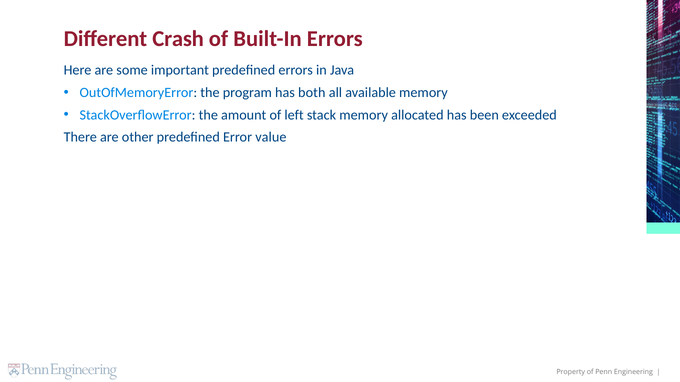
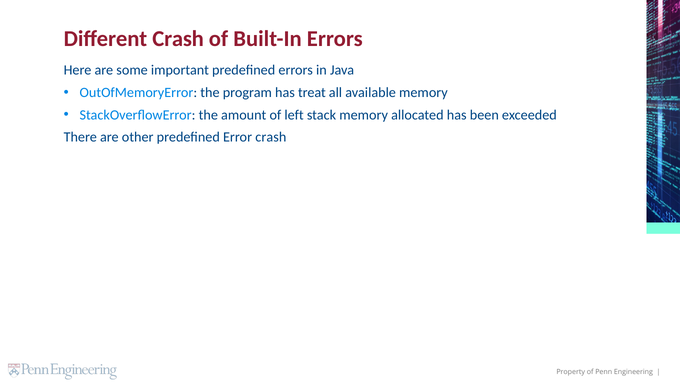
both: both -> treat
Error value: value -> crash
